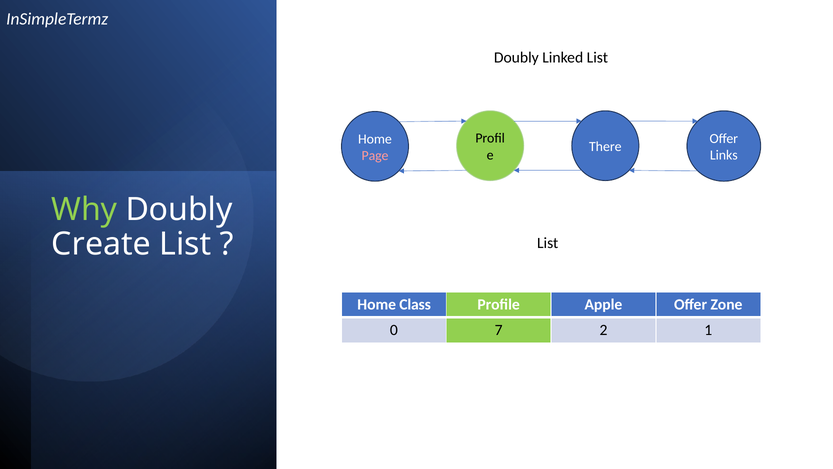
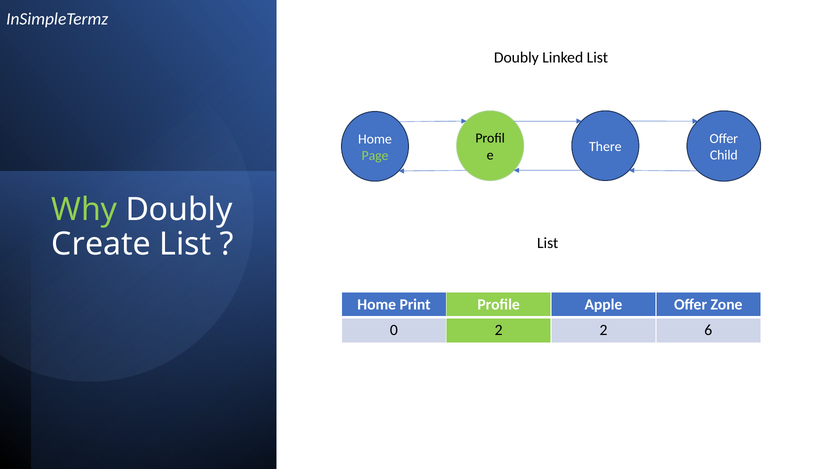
Links: Links -> Child
Page colour: pink -> light green
Class: Class -> Print
0 7: 7 -> 2
1: 1 -> 6
